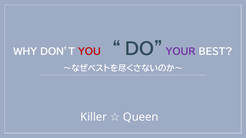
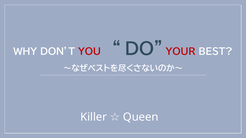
YOUR colour: purple -> red
